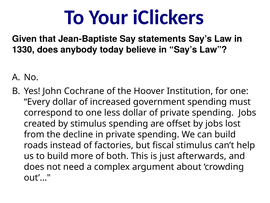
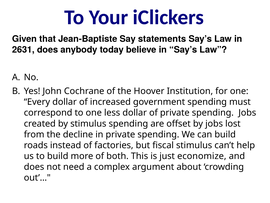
1330: 1330 -> 2631
afterwards: afterwards -> economize
